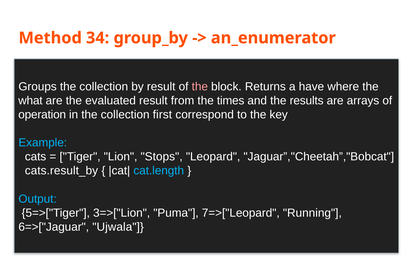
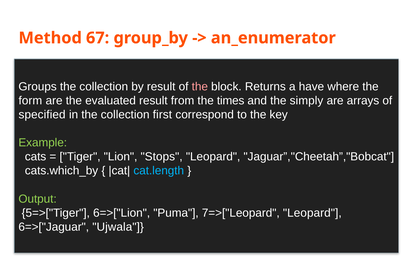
34: 34 -> 67
what: what -> form
results: results -> simply
operation: operation -> specified
Example colour: light blue -> light green
cats.result_by: cats.result_by -> cats.which_by
Output colour: light blue -> light green
3=>["Lion: 3=>["Lion -> 6=>["Lion
7=>["Leopard Running: Running -> Leopard
